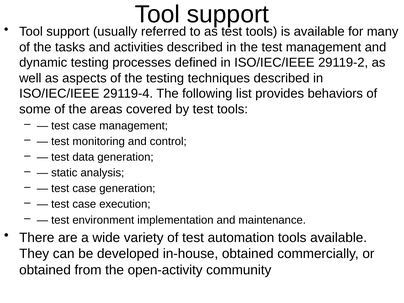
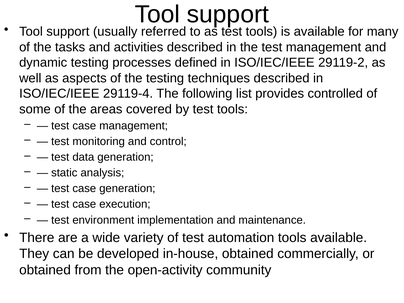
behaviors: behaviors -> controlled
